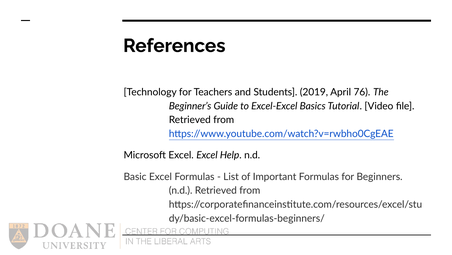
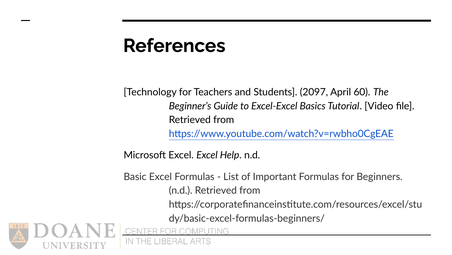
2019: 2019 -> 2097
76: 76 -> 60
